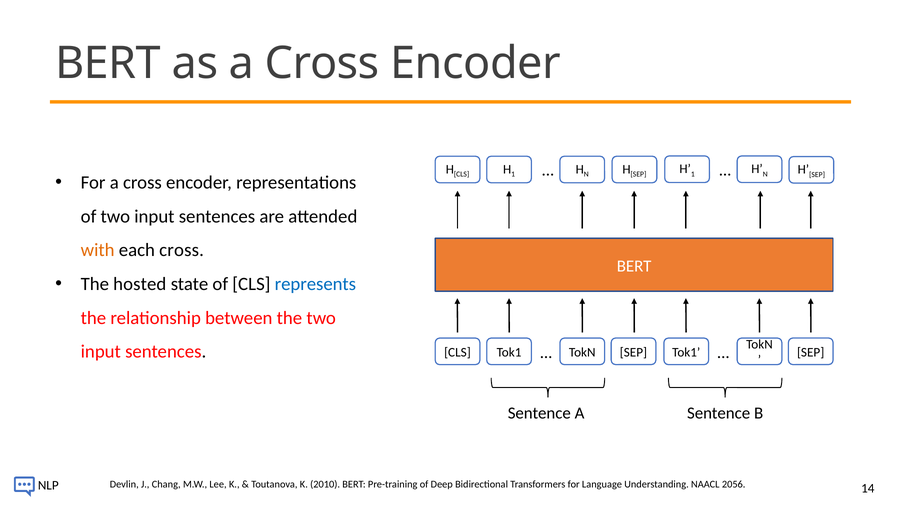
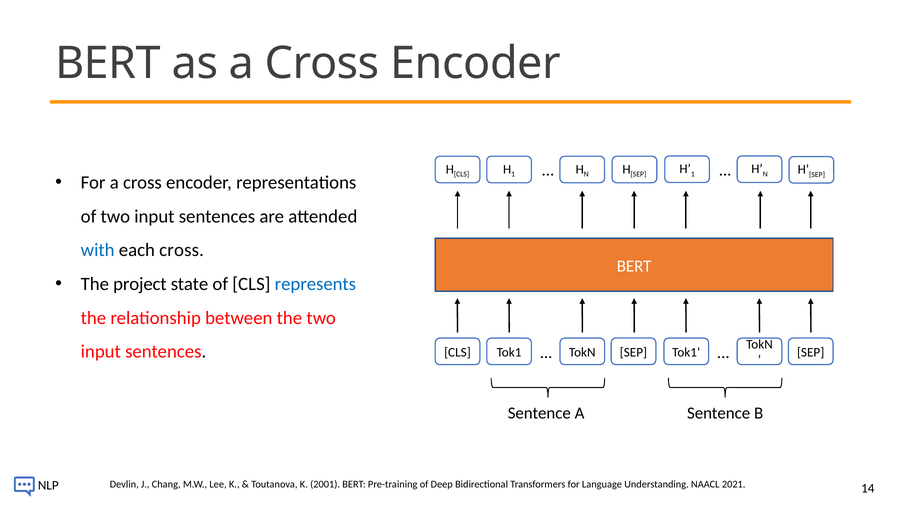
with colour: orange -> blue
hosted: hosted -> project
2010: 2010 -> 2001
2056: 2056 -> 2021
